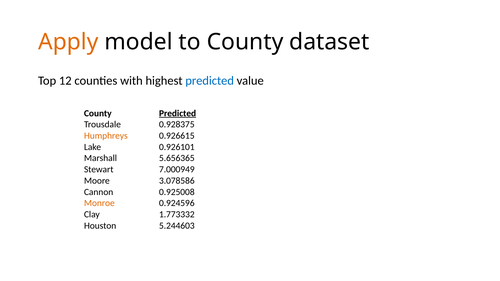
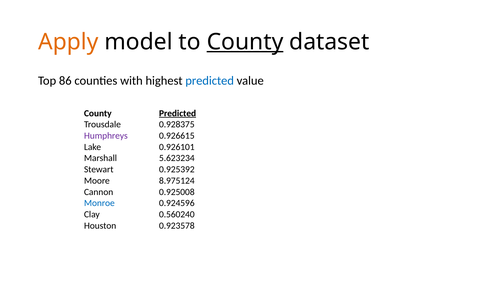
County at (245, 42) underline: none -> present
12: 12 -> 86
Humphreys colour: orange -> purple
5.656365: 5.656365 -> 5.623234
7.000949: 7.000949 -> 0.925392
3.078586: 3.078586 -> 8.975124
Monroe colour: orange -> blue
1.773332: 1.773332 -> 0.560240
5.244603: 5.244603 -> 0.923578
